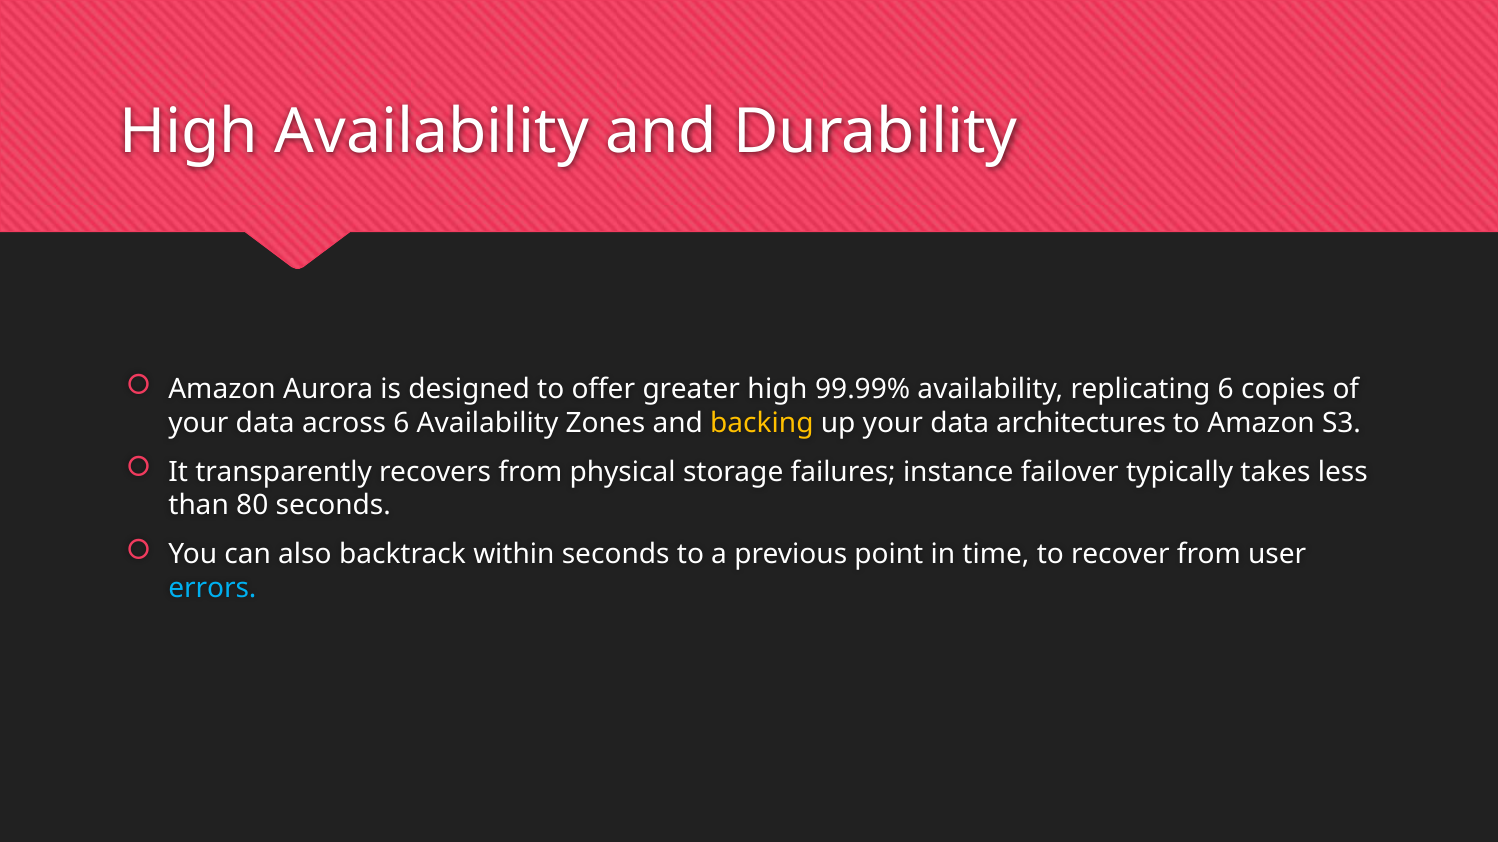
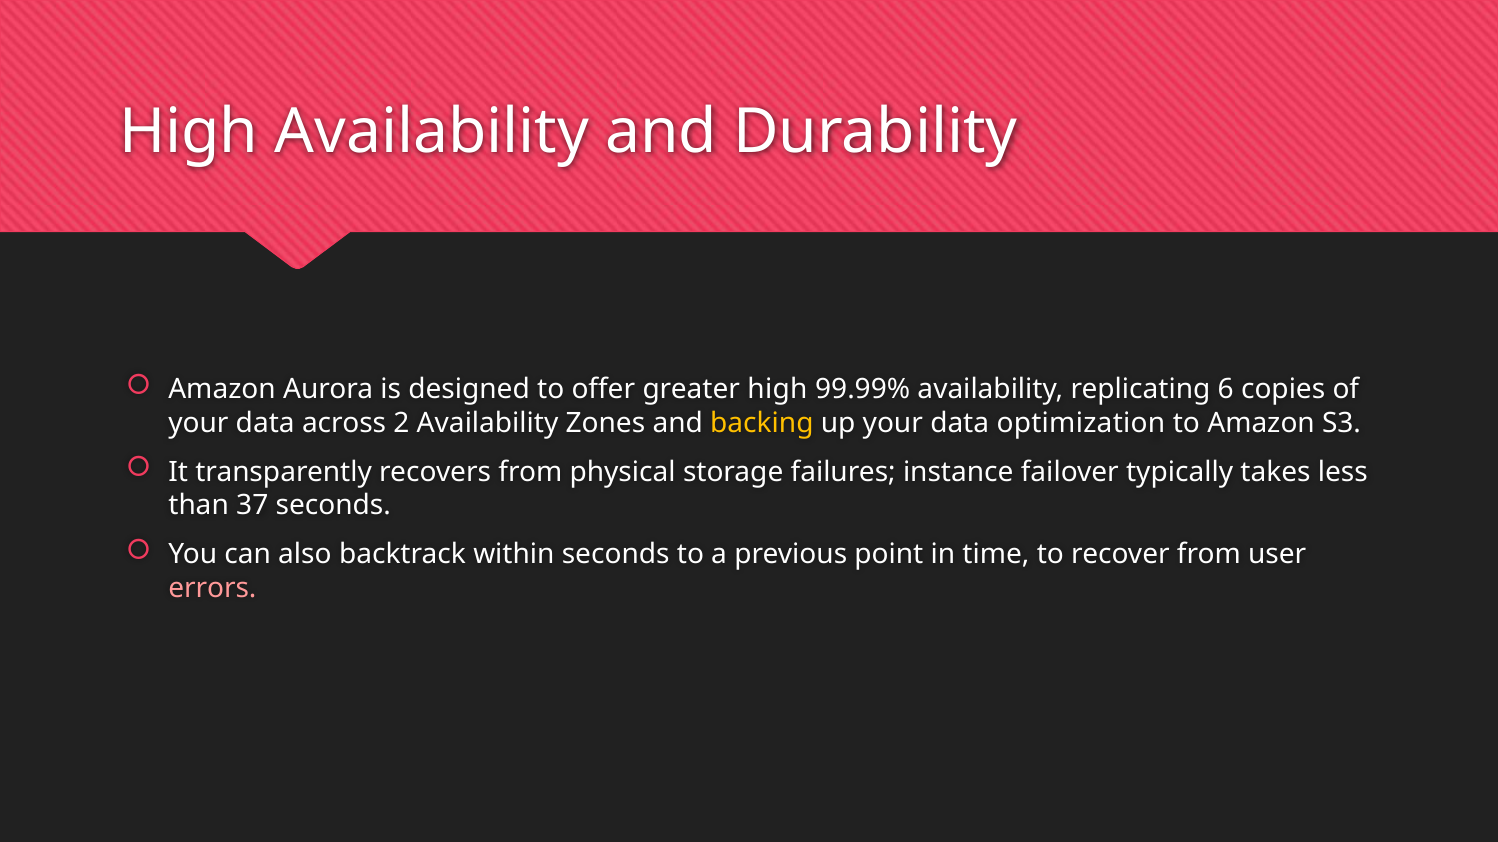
across 6: 6 -> 2
architectures: architectures -> optimization
80: 80 -> 37
errors colour: light blue -> pink
